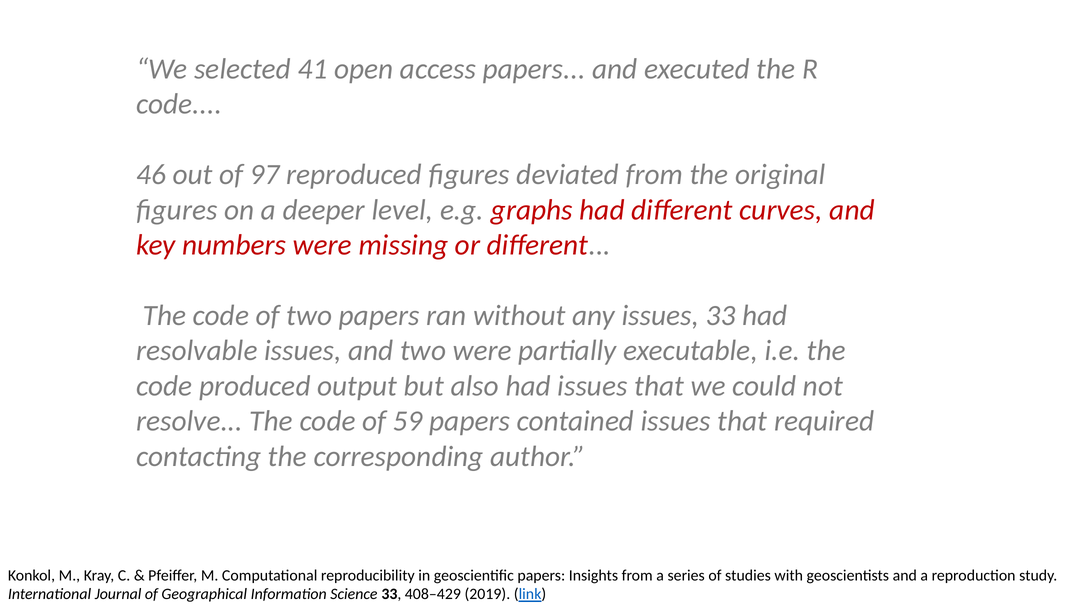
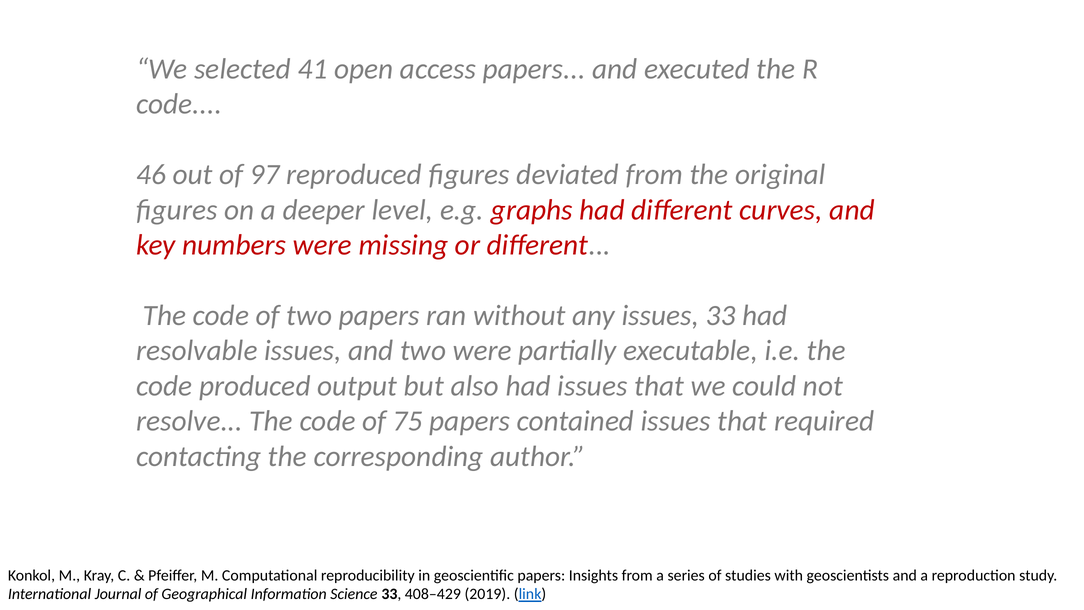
59: 59 -> 75
